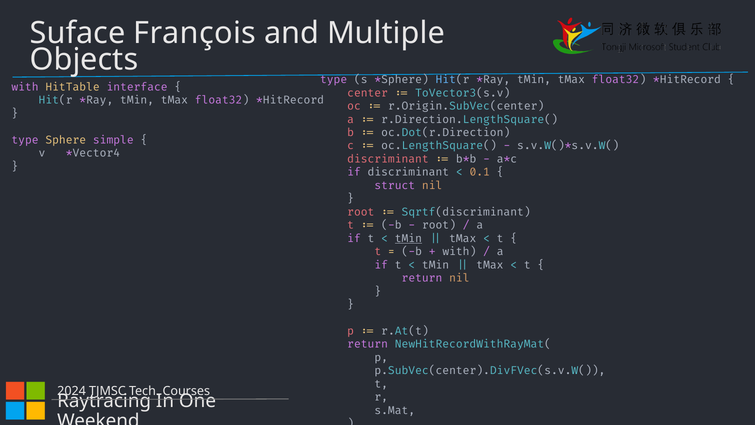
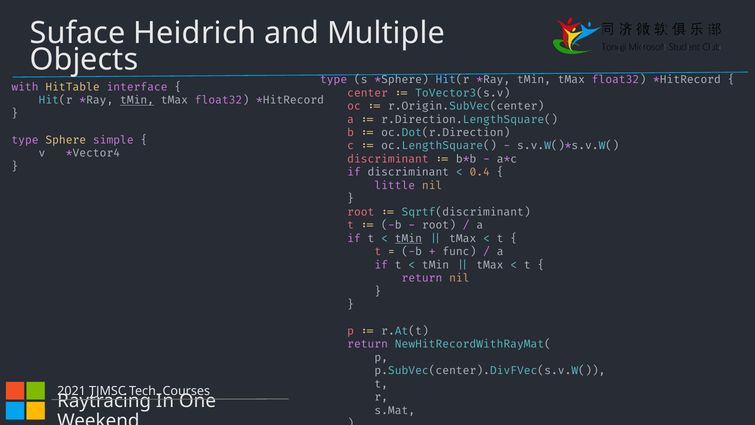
François: François -> Heidrich
tMin at (137, 100) underline: none -> present
0.1: 0.1 -> 0.4
struct: struct -> little
with at (459, 251): with -> func
2024: 2024 -> 2021
